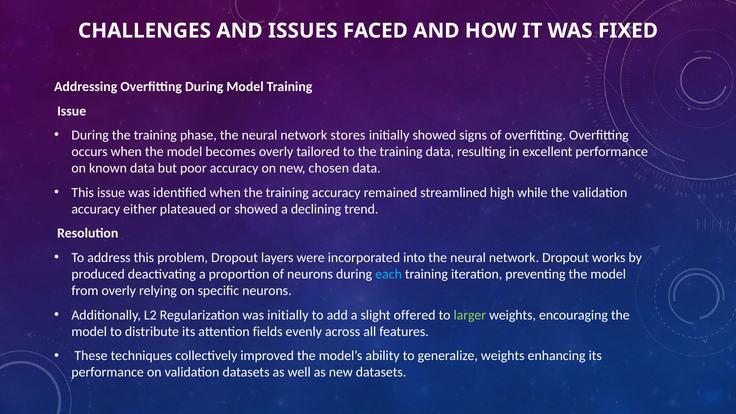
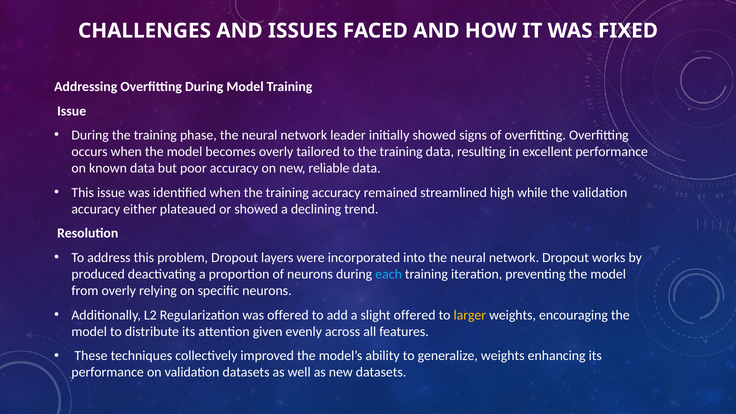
stores: stores -> leader
chosen: chosen -> reliable
was initially: initially -> offered
larger colour: light green -> yellow
fields: fields -> given
